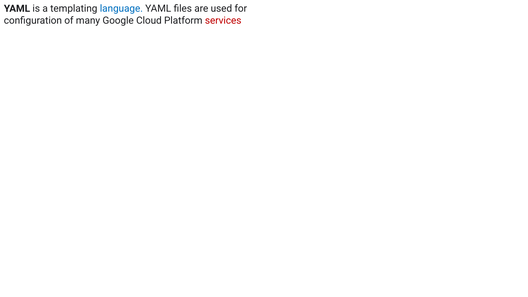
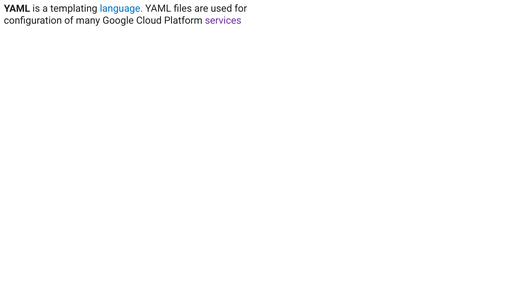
services colour: red -> purple
